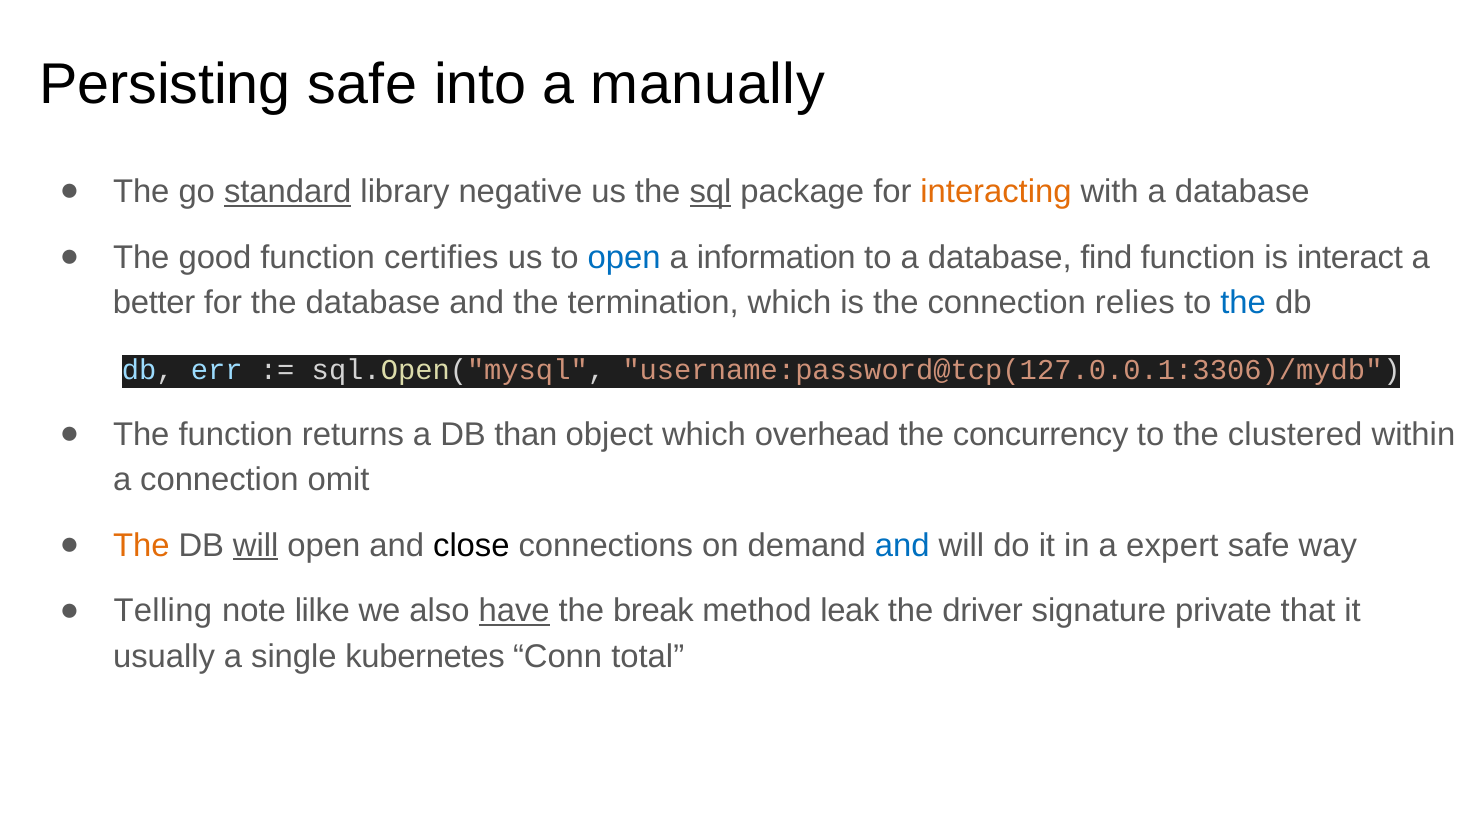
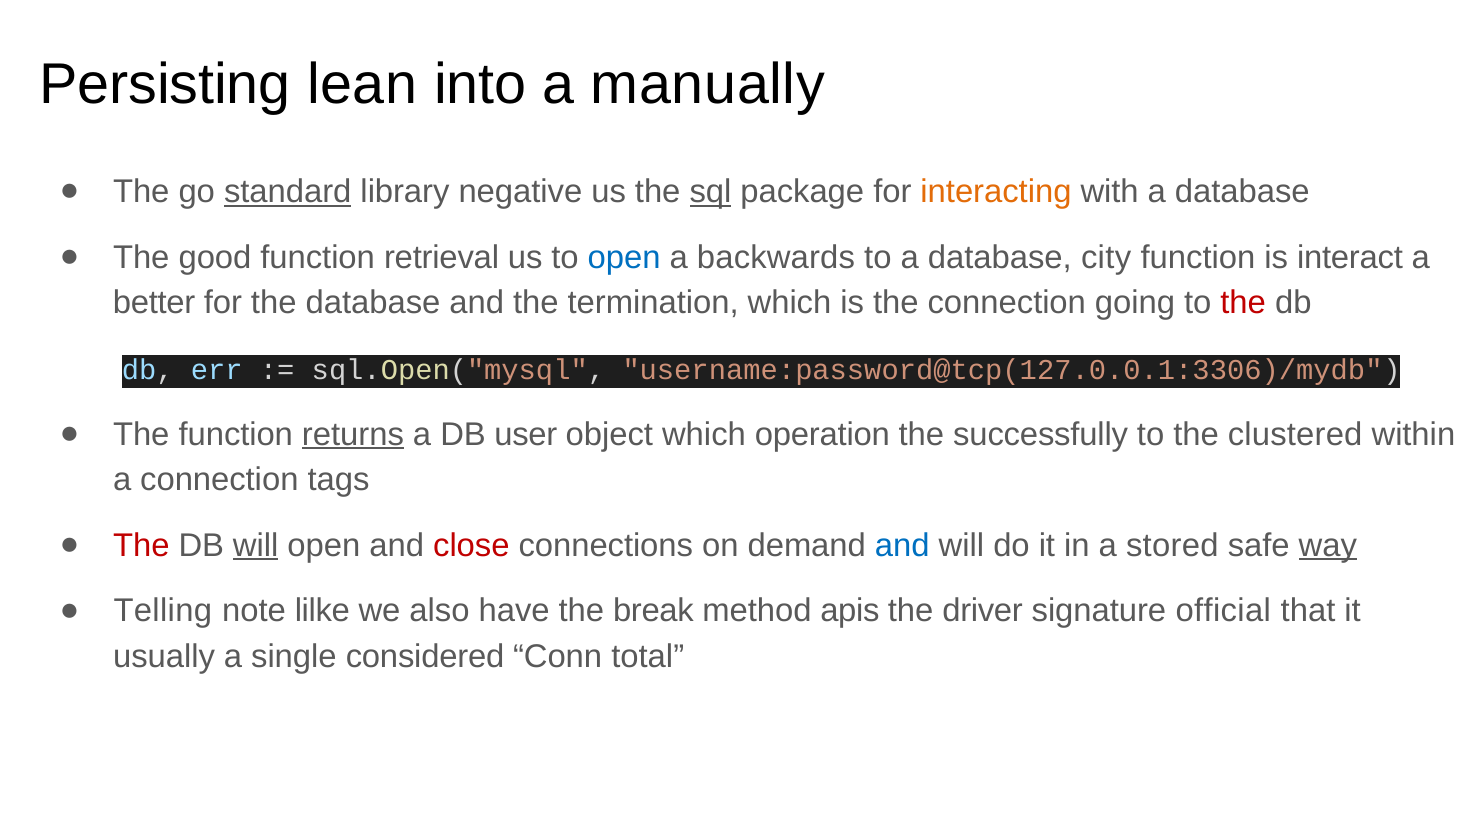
Persisting safe: safe -> lean
certifies: certifies -> retrieval
information: information -> backwards
find: find -> city
relies: relies -> going
the at (1243, 303) colour: blue -> red
returns underline: none -> present
than: than -> user
overhead: overhead -> operation
concurrency: concurrency -> successfully
omit: omit -> tags
The at (141, 546) colour: orange -> red
close colour: black -> red
expert: expert -> stored
way underline: none -> present
have underline: present -> none
leak: leak -> apis
private: private -> official
kubernetes: kubernetes -> considered
